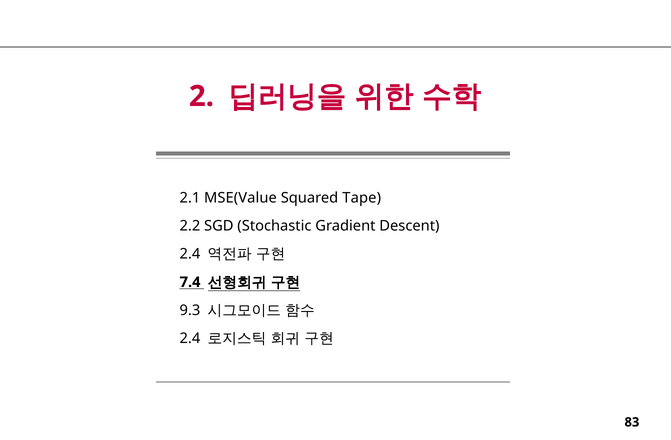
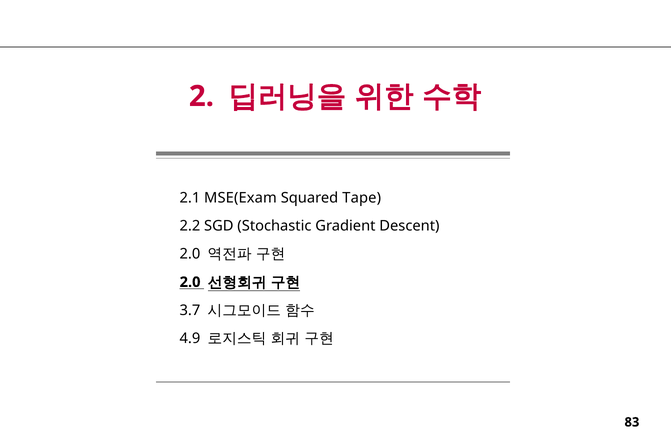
MSE(Value: MSE(Value -> MSE(Exam
2.4 at (190, 255): 2.4 -> 2.0
7.4 at (190, 283): 7.4 -> 2.0
9.3: 9.3 -> 3.7
2.4 at (190, 339): 2.4 -> 4.9
